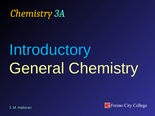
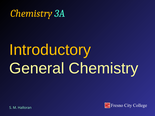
Introductory colour: light blue -> yellow
